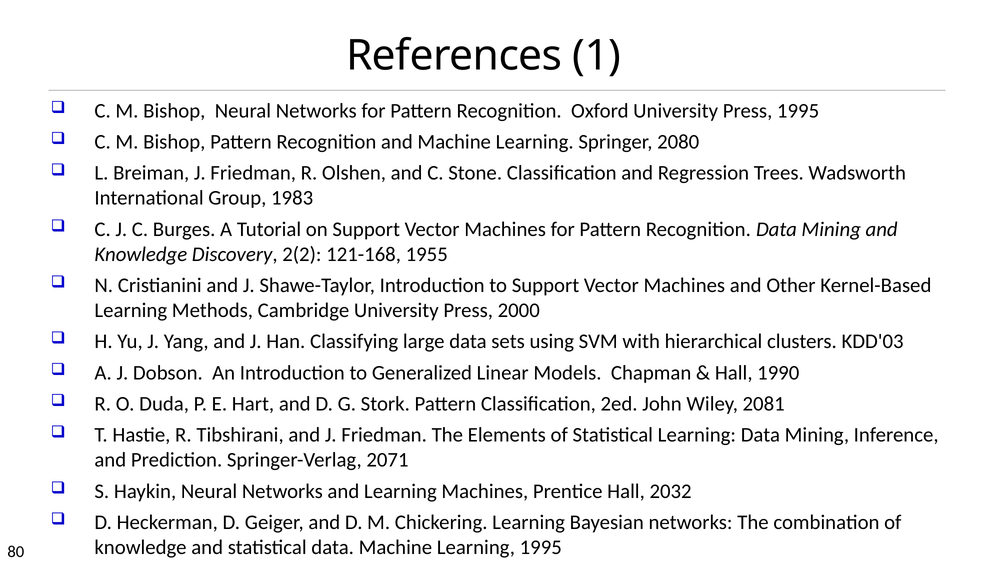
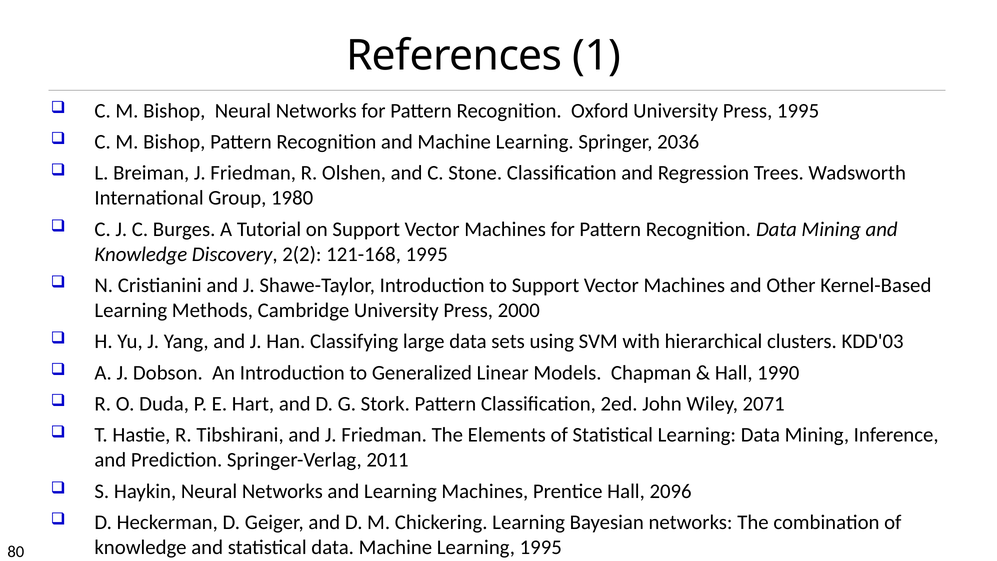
2080: 2080 -> 2036
1983: 1983 -> 1980
121-168 1955: 1955 -> 1995
2081: 2081 -> 2071
2071: 2071 -> 2011
2032: 2032 -> 2096
